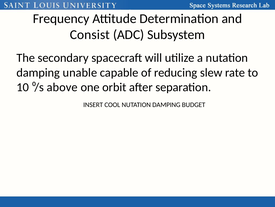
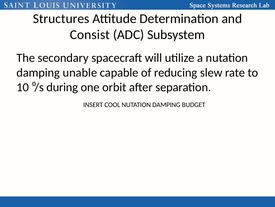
Frequency: Frequency -> Structures
above: above -> during
